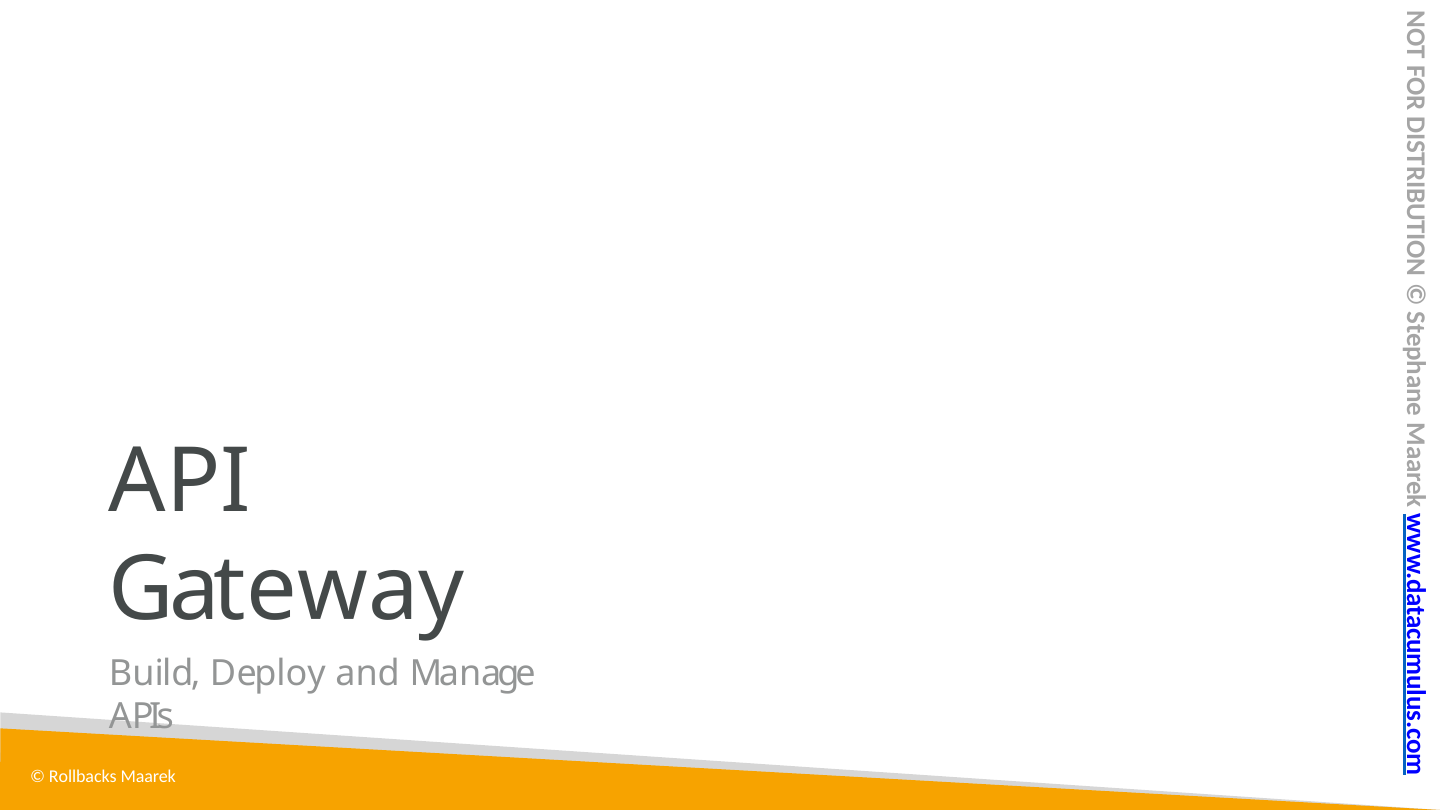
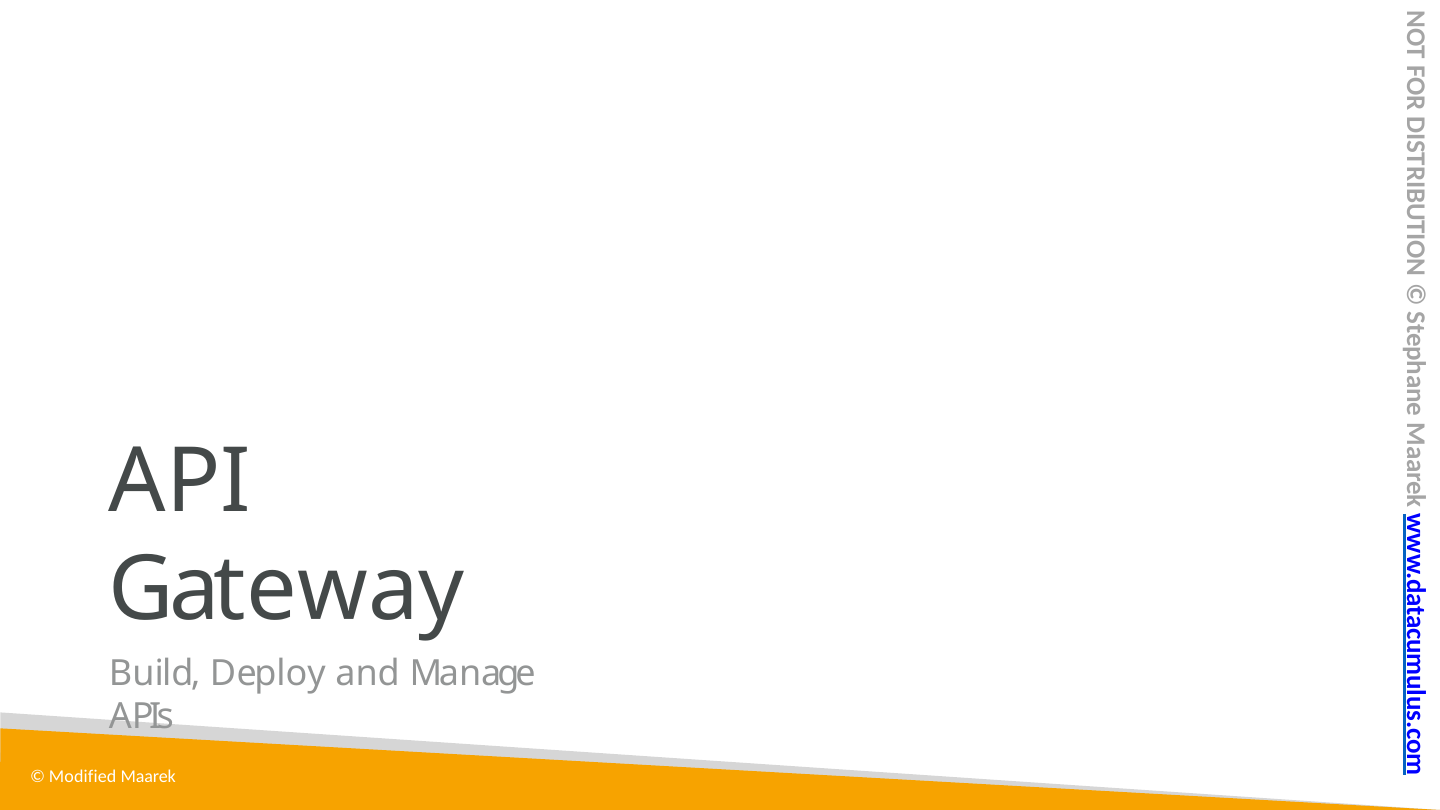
Rollbacks: Rollbacks -> Modified
